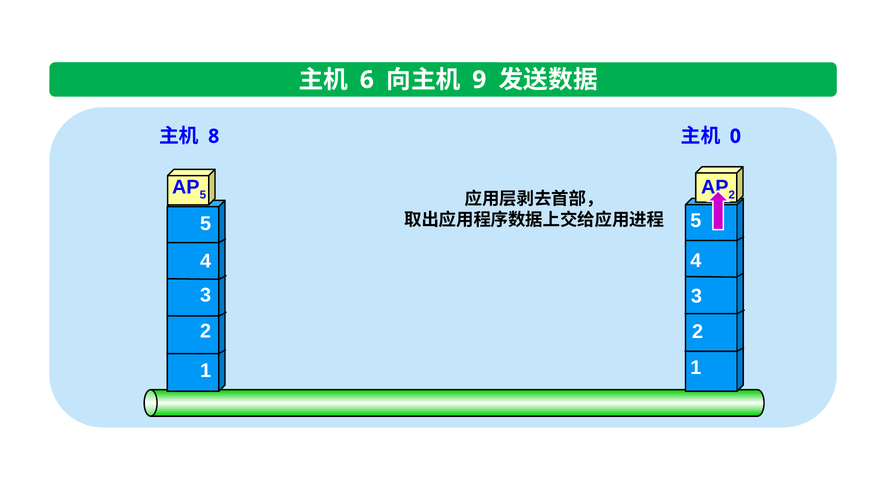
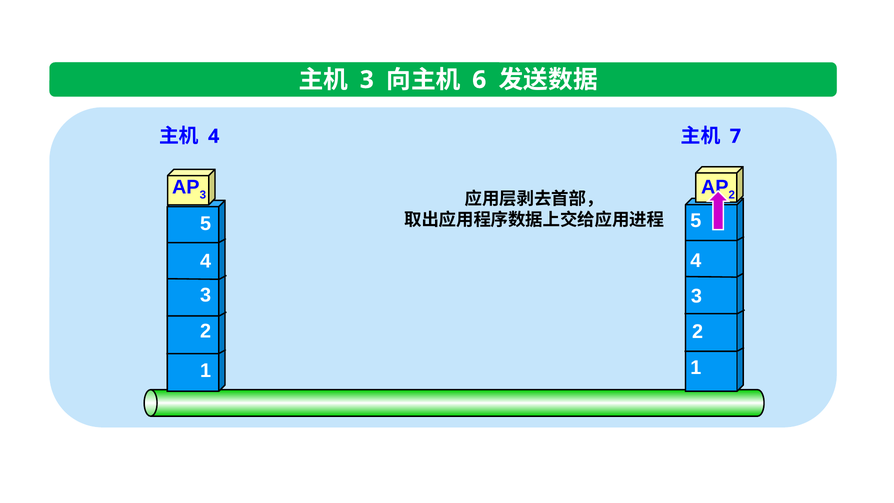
6 at (367, 80): 6 -> 3
9: 9 -> 6
8 at (214, 136): 8 -> 4
0: 0 -> 7
5 at (203, 195): 5 -> 3
